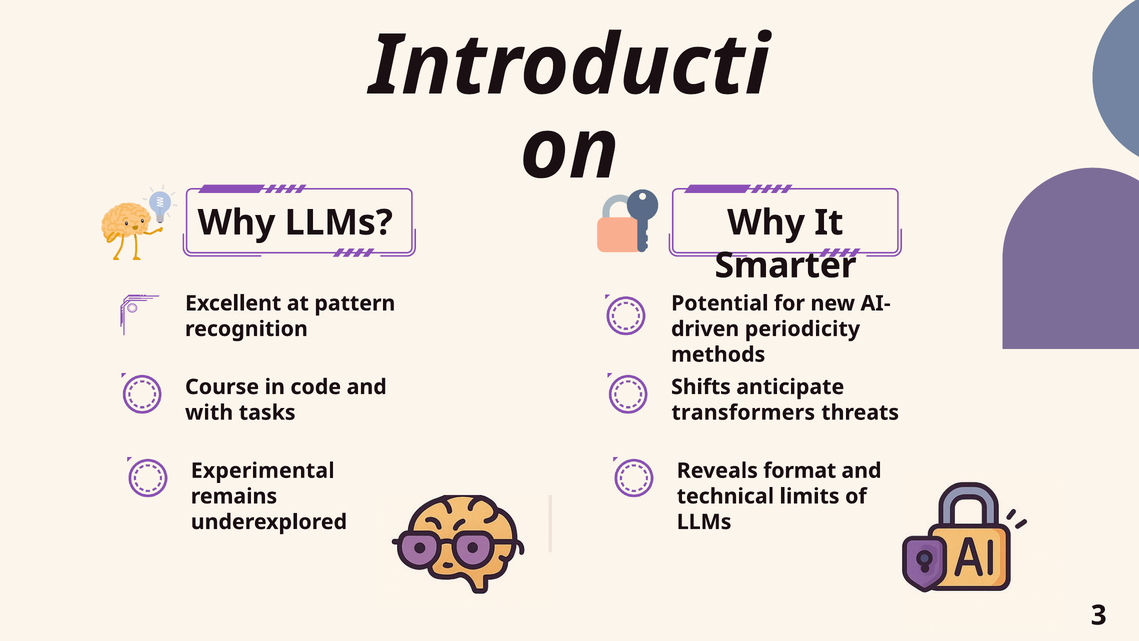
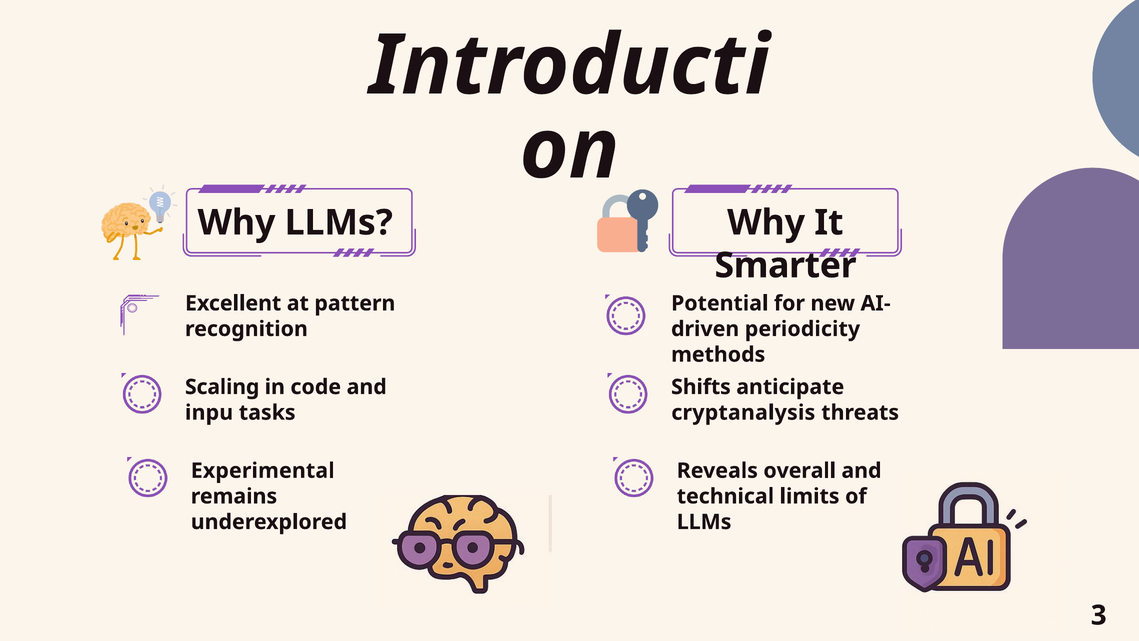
Course: Course -> Scaling
with: with -> inpu
transformers: transformers -> cryptanalysis
format: format -> overall
